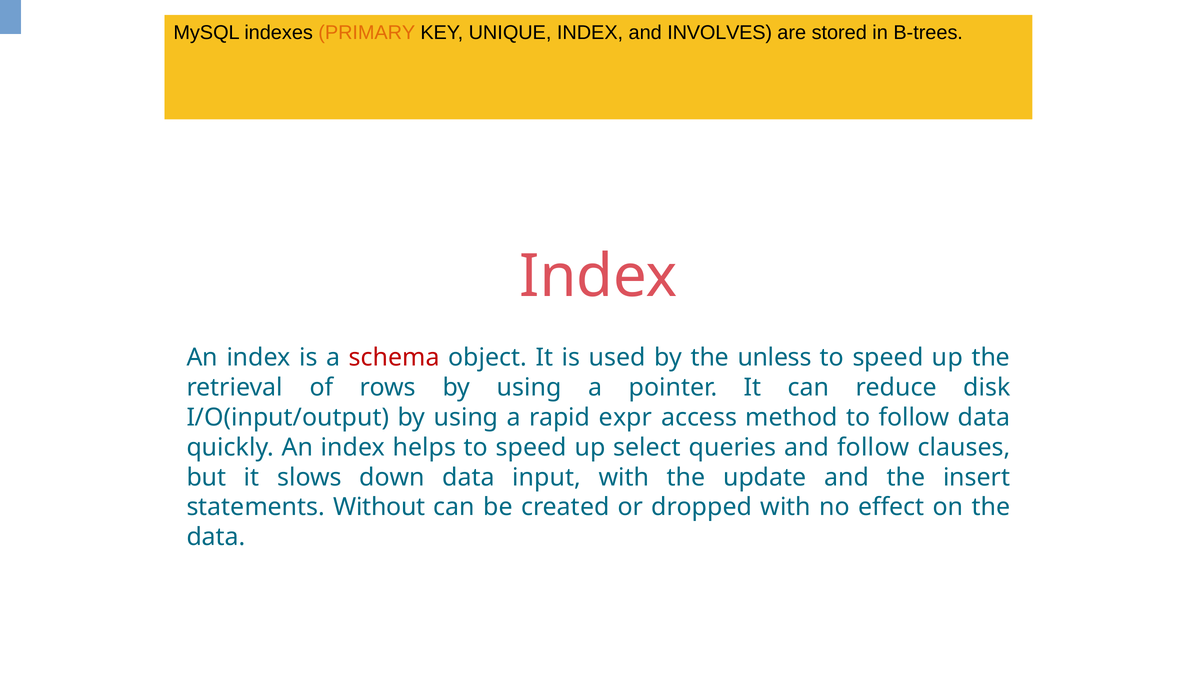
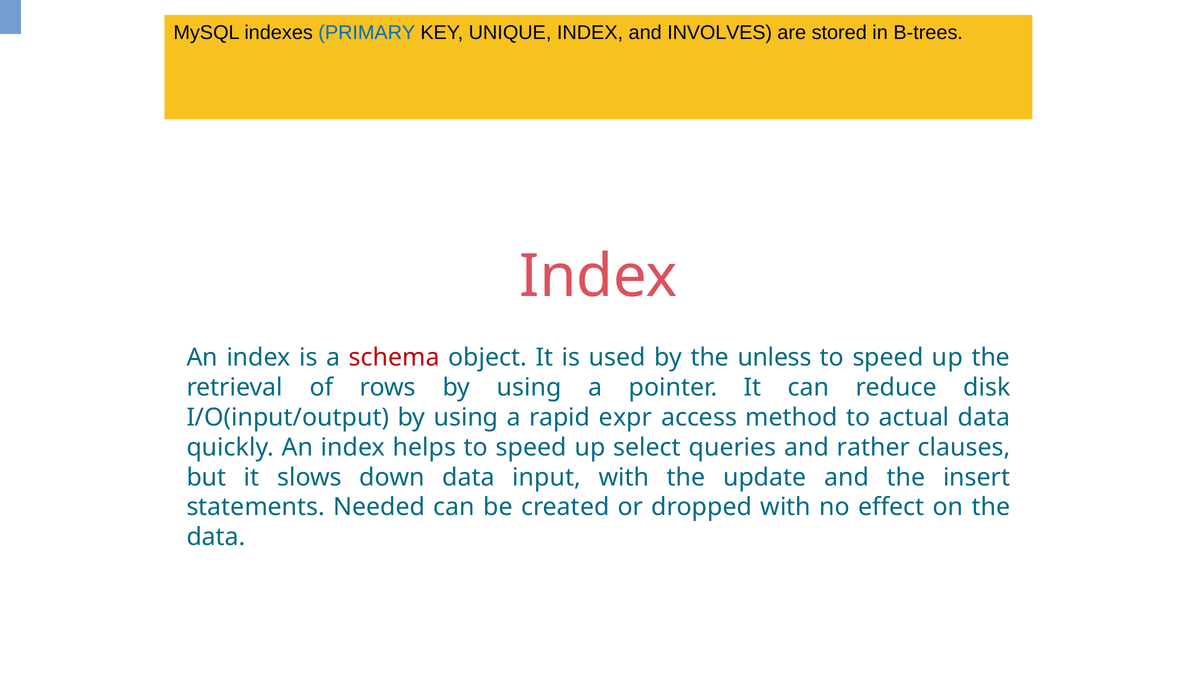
PRIMARY colour: orange -> blue
to follow: follow -> actual
and follow: follow -> rather
Without: Without -> Needed
